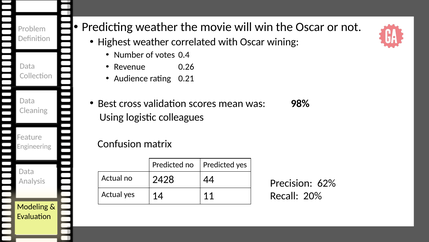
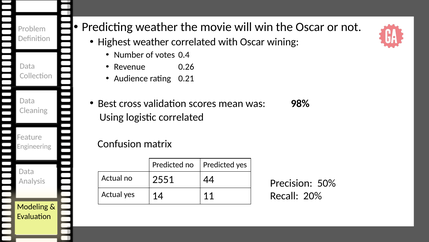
logistic colleagues: colleagues -> correlated
2428: 2428 -> 2551
62%: 62% -> 50%
